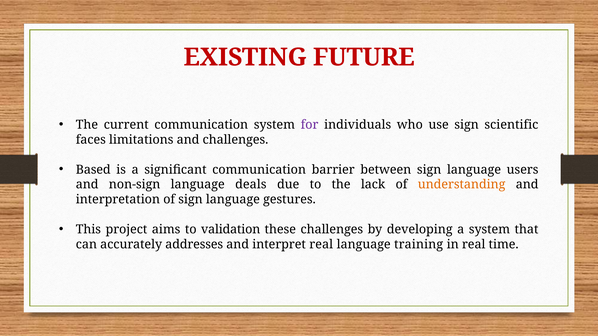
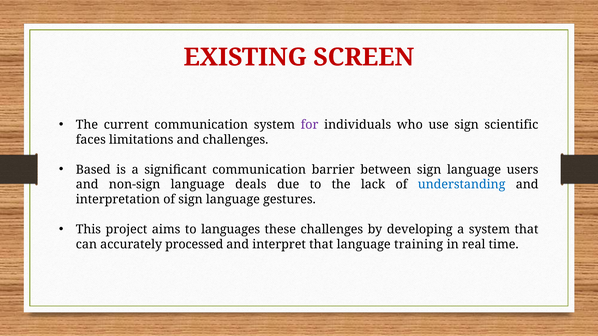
FUTURE: FUTURE -> SCREEN
understanding colour: orange -> blue
validation: validation -> languages
addresses: addresses -> processed
interpret real: real -> that
